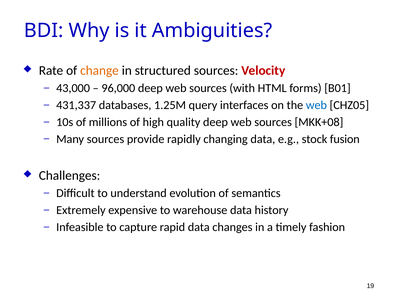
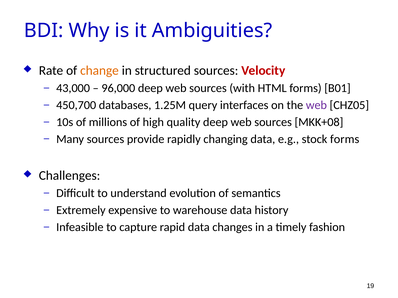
431,337: 431,337 -> 450,700
web at (316, 105) colour: blue -> purple
stock fusion: fusion -> forms
